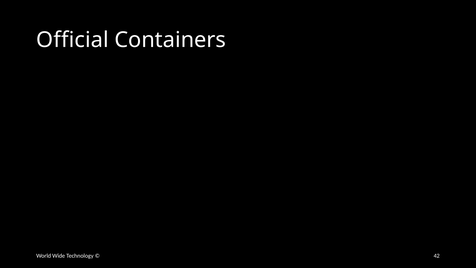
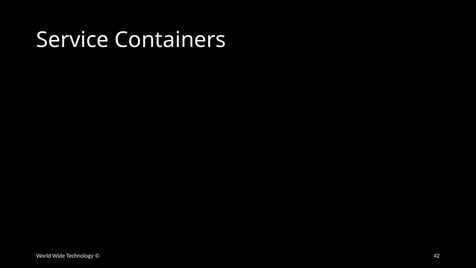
Official: Official -> Service
